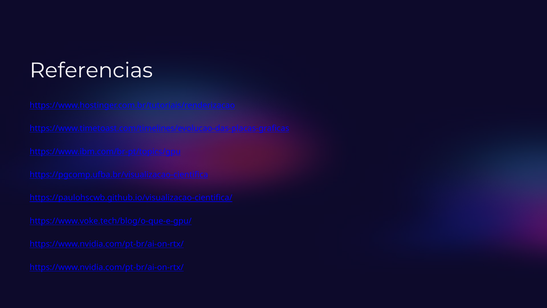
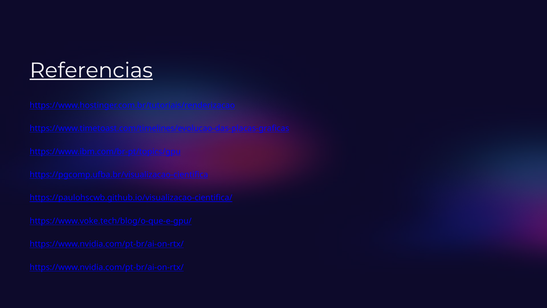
Referencias underline: none -> present
